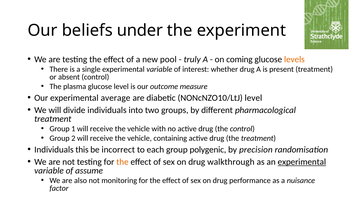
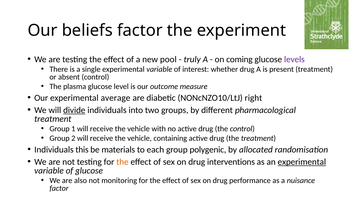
beliefs under: under -> factor
levels colour: orange -> purple
NONcNZO10/LtJ level: level -> right
divide underline: none -> present
incorrect: incorrect -> materials
precision: precision -> allocated
walkthrough: walkthrough -> interventions
of assume: assume -> glucose
